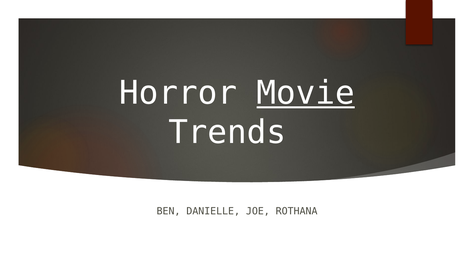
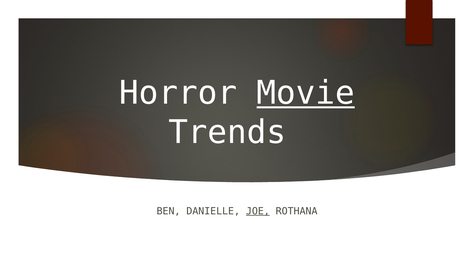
JOE underline: none -> present
